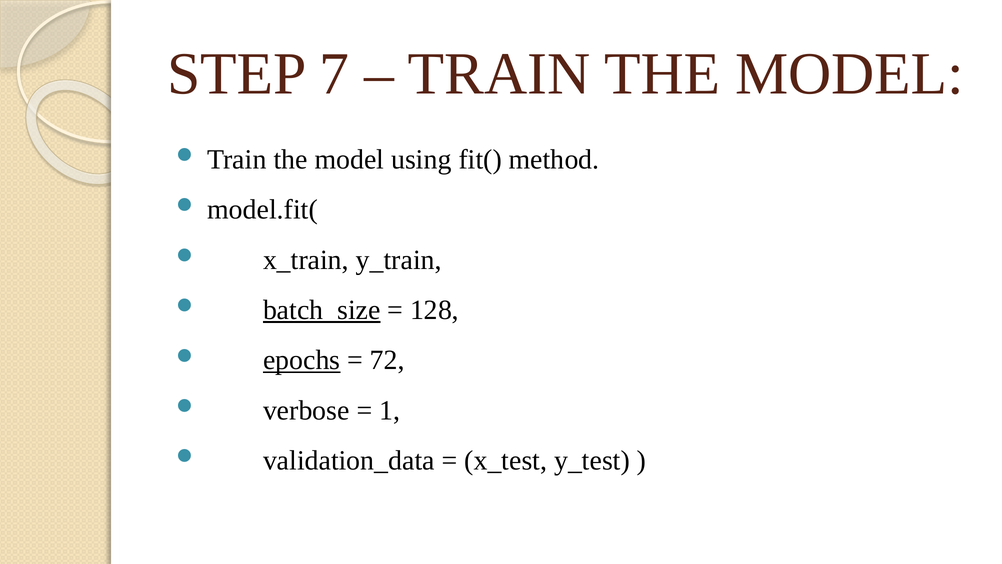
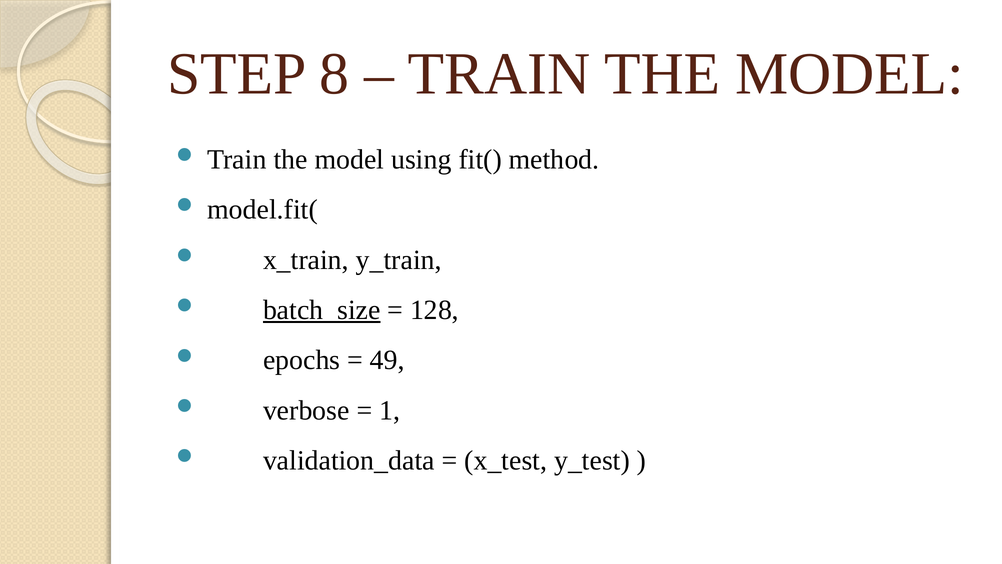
7: 7 -> 8
epochs underline: present -> none
72: 72 -> 49
